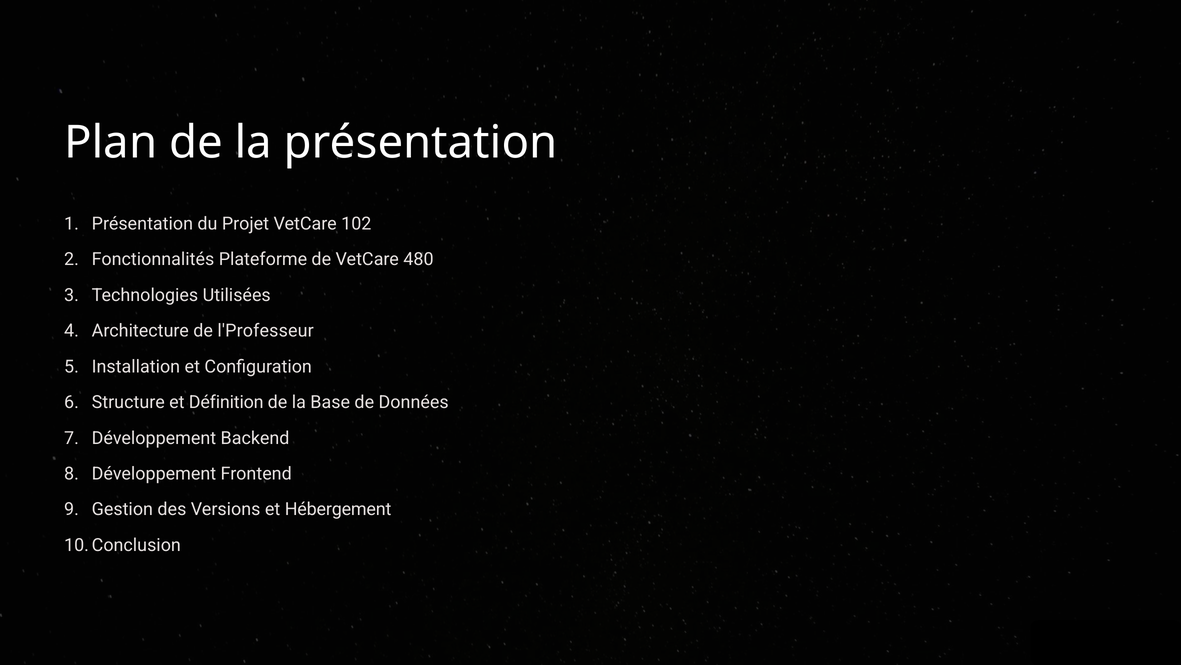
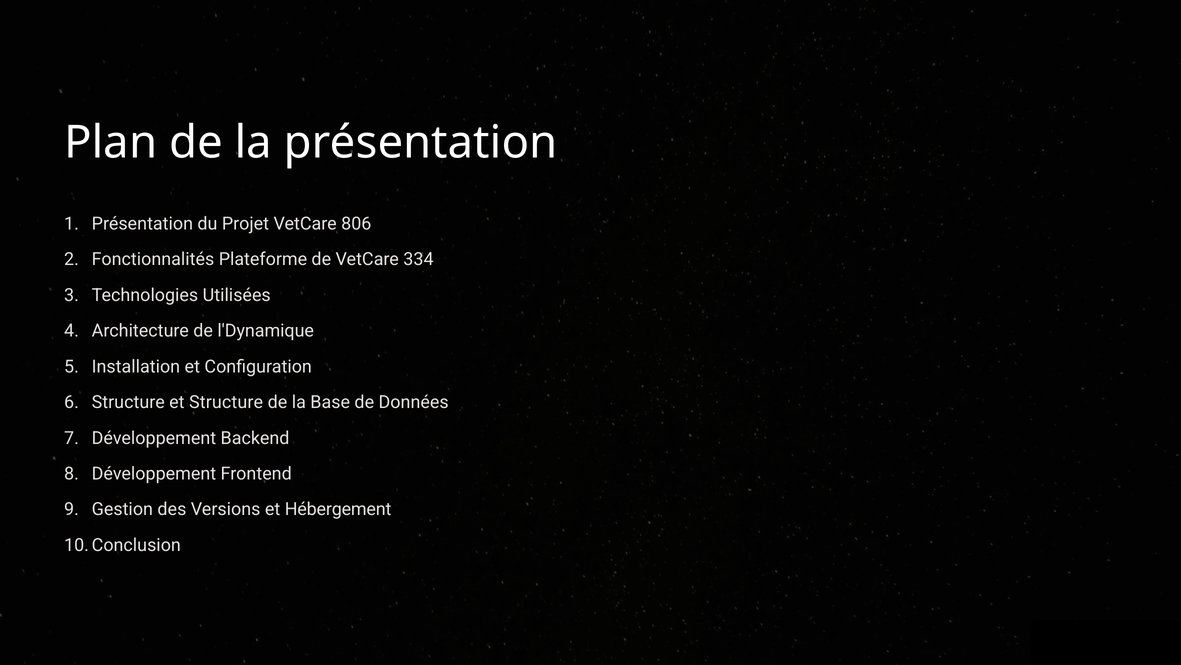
102: 102 -> 806
480: 480 -> 334
l'Professeur: l'Professeur -> l'Dynamique
et Définition: Définition -> Structure
